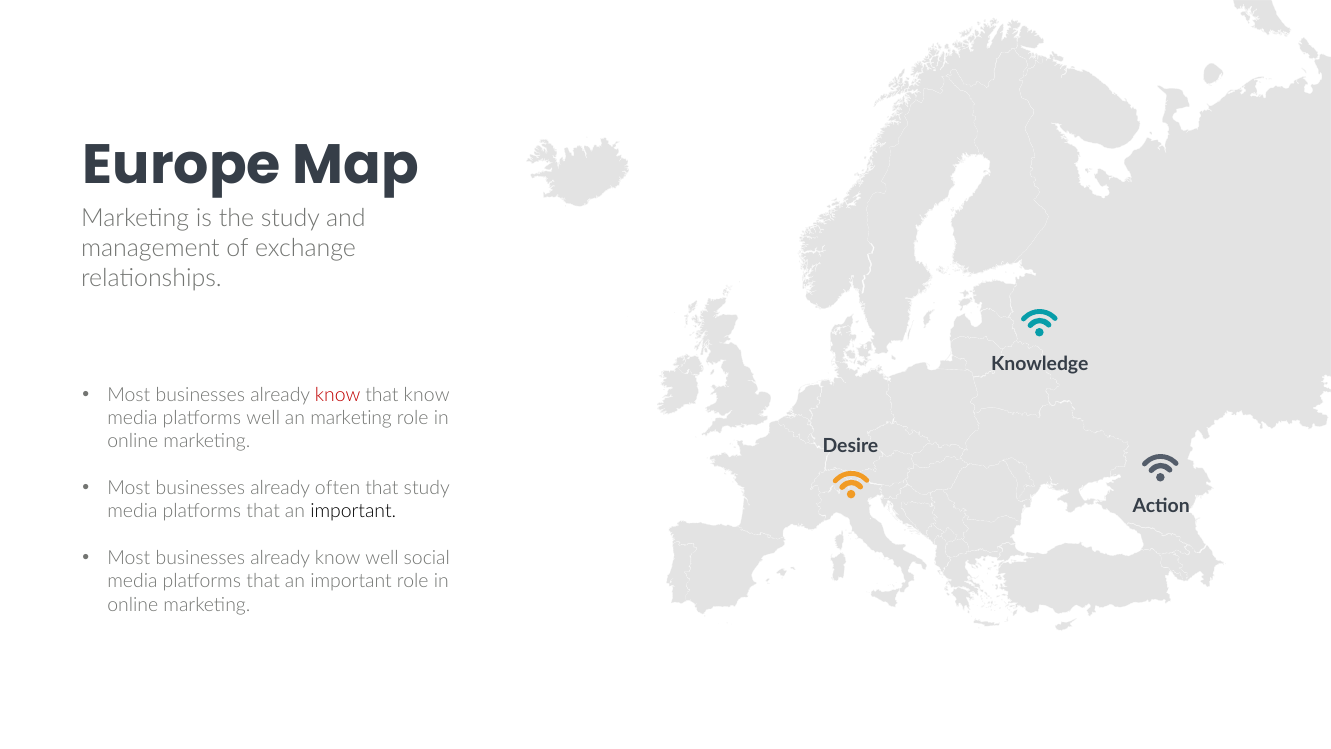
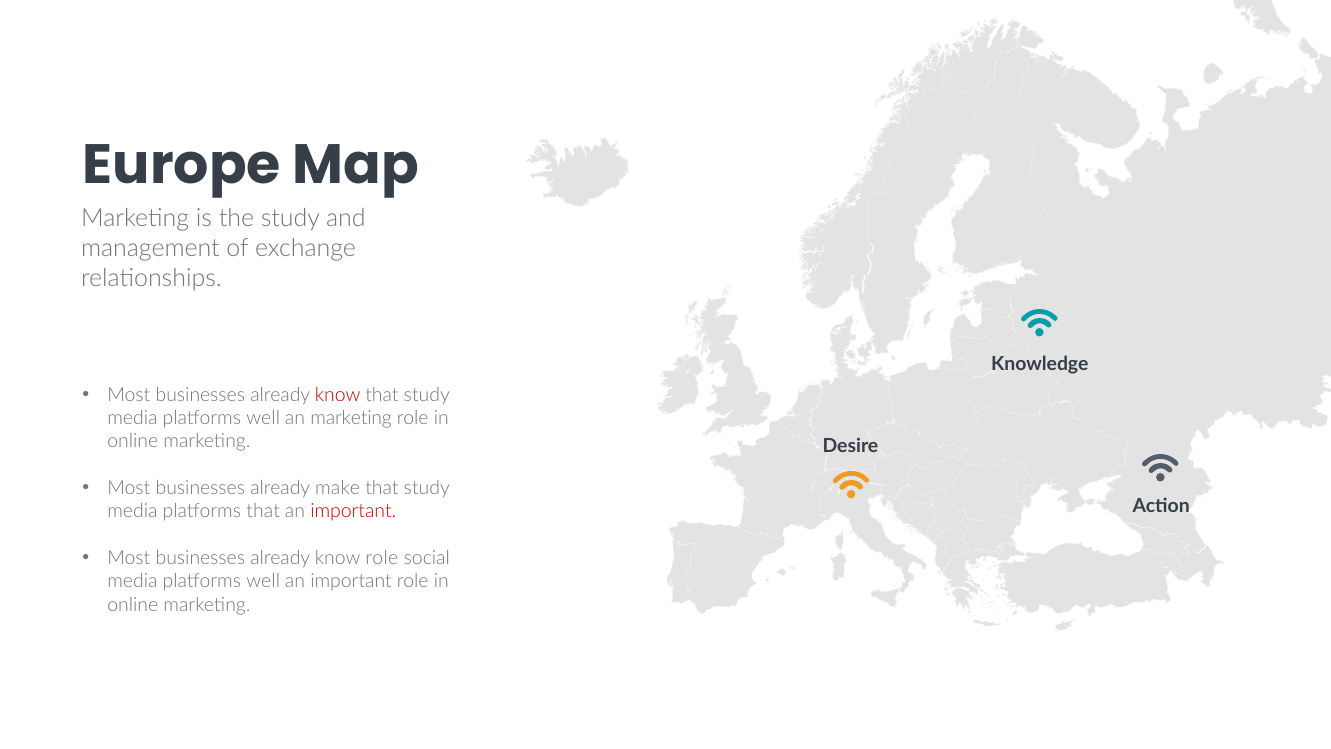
know at (427, 395): know -> study
often: often -> make
important at (353, 511) colour: black -> red
know well: well -> role
that at (263, 581): that -> well
